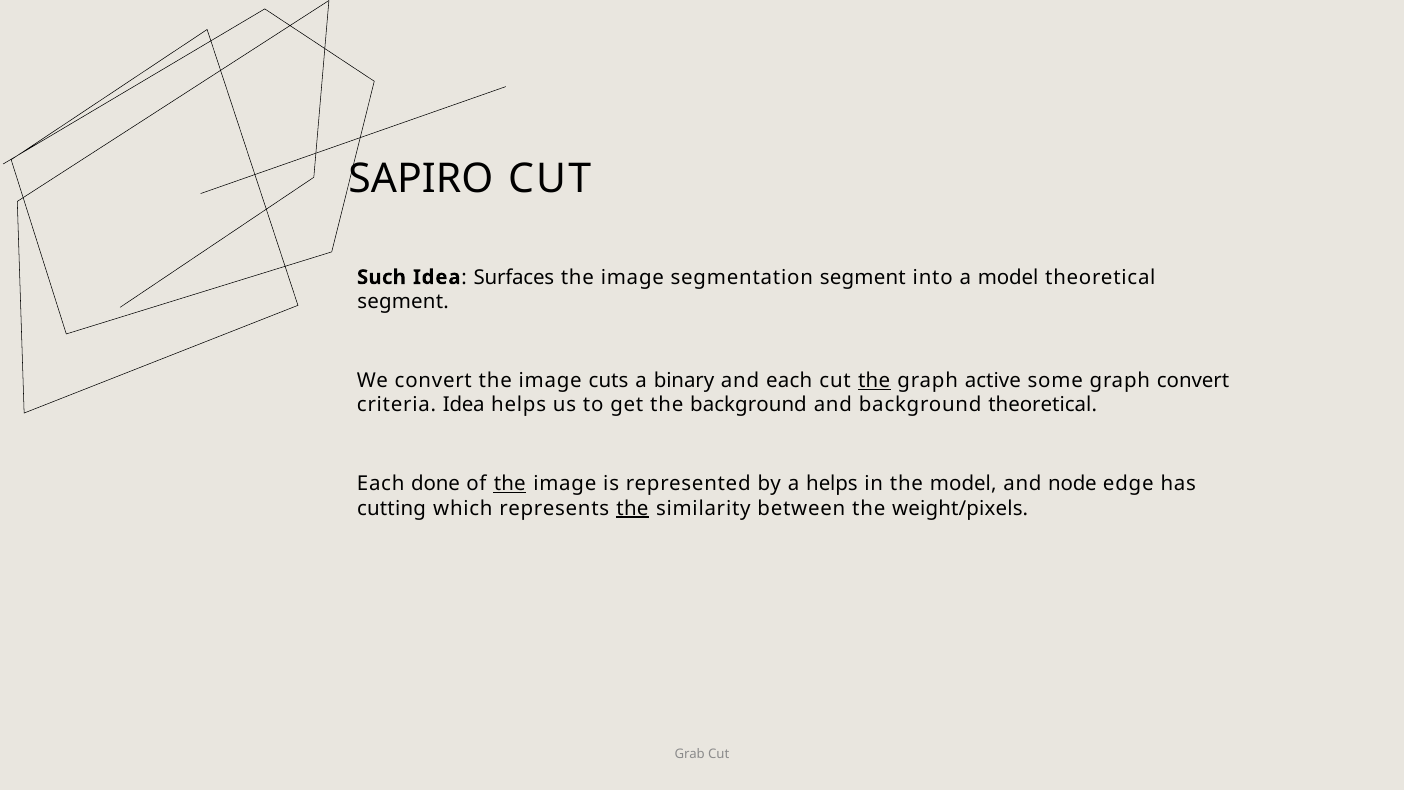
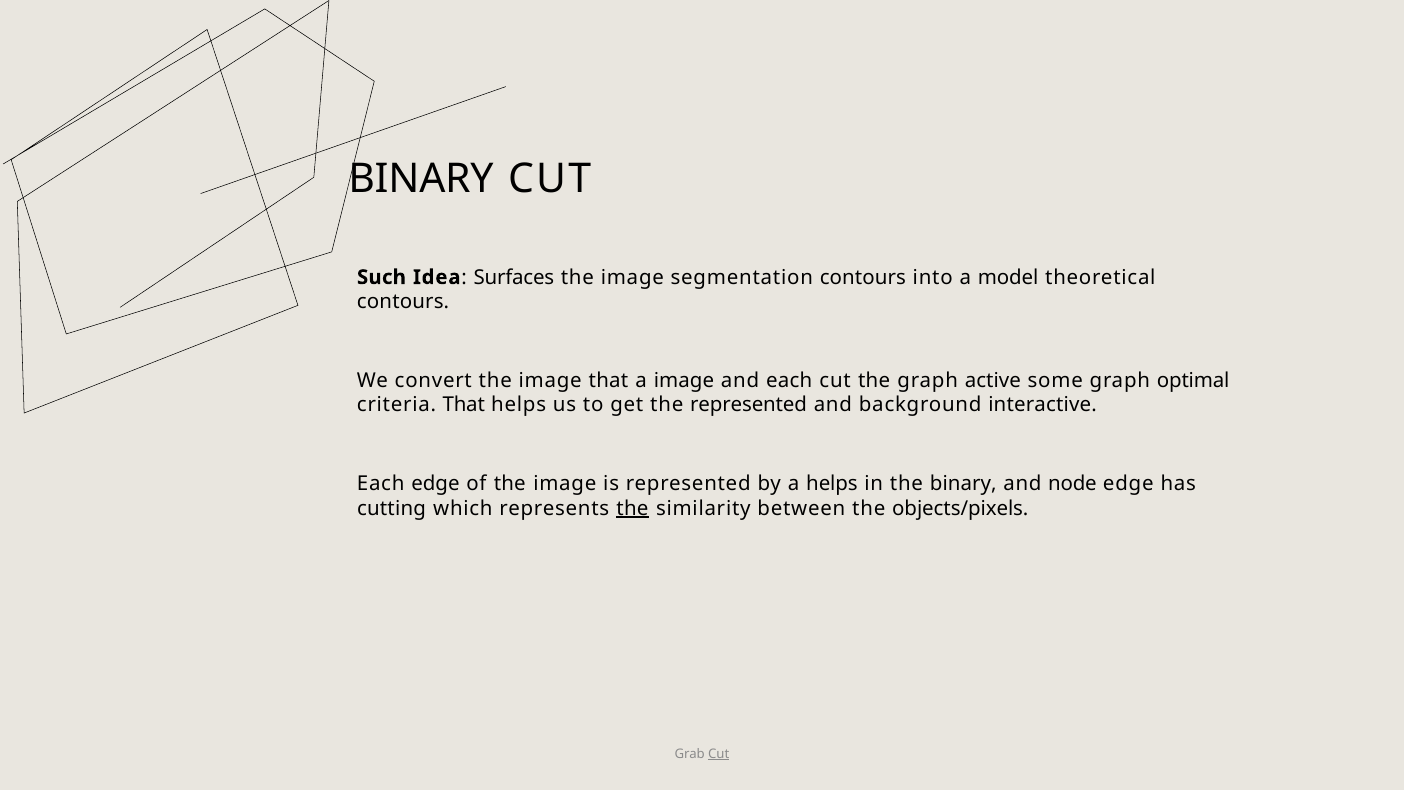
SAPIRO at (421, 179): SAPIRO -> BINARY
segmentation segment: segment -> contours
segment at (403, 302): segment -> contours
image cuts: cuts -> that
a binary: binary -> image
the at (874, 380) underline: present -> none
graph convert: convert -> optimal
criteria Idea: Idea -> That
the background: background -> represented
background theoretical: theoretical -> interactive
Each done: done -> edge
the at (510, 483) underline: present -> none
the model: model -> binary
weight/pixels: weight/pixels -> objects/pixels
Cut at (719, 754) underline: none -> present
